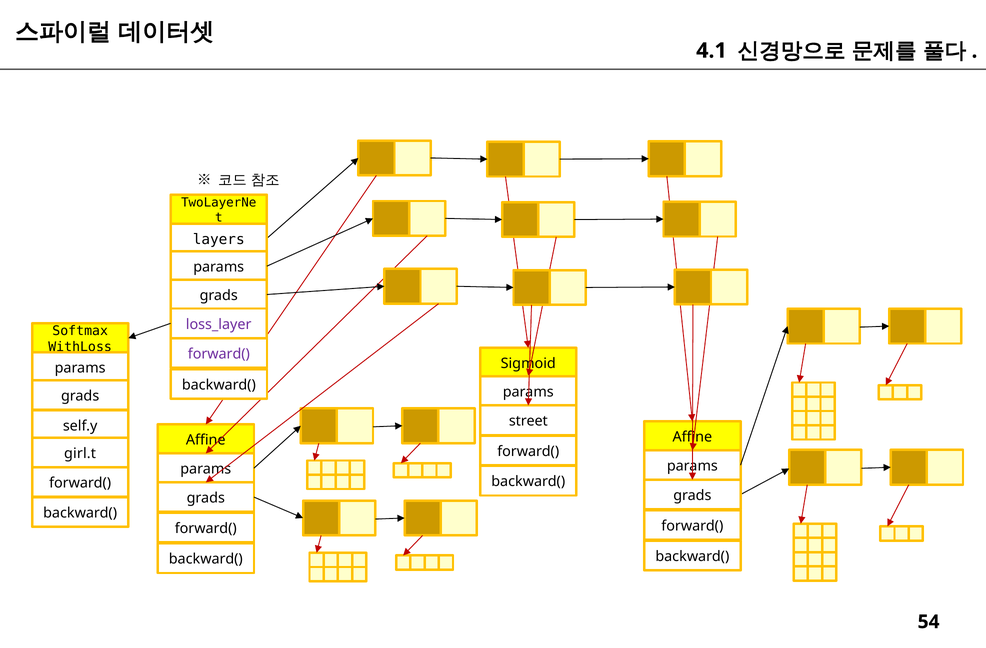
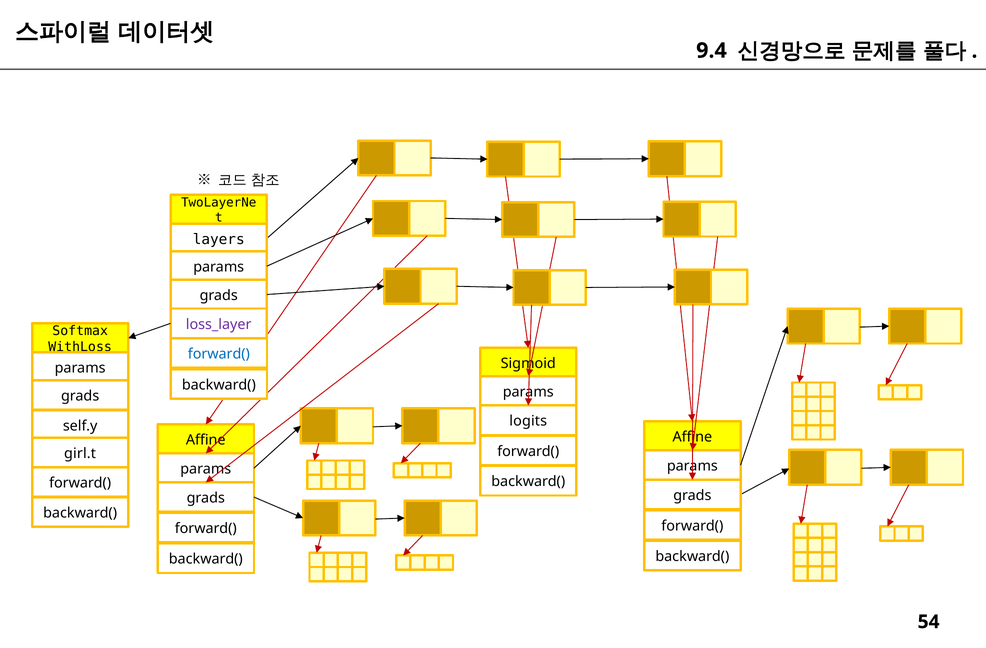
4.1: 4.1 -> 9.4
forward( at (219, 354) colour: purple -> blue
street: street -> logits
